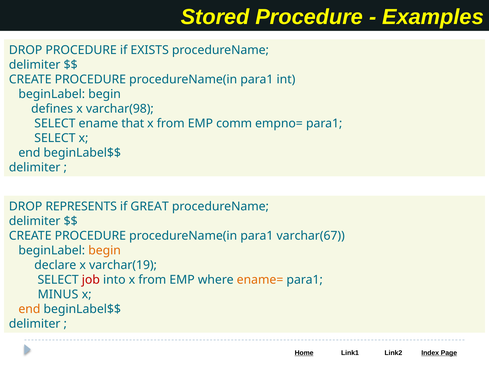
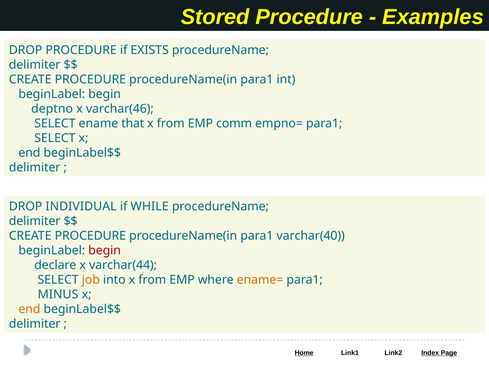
defines: defines -> deptno
varchar(98: varchar(98 -> varchar(46
REPRESENTS: REPRESENTS -> INDIVIDUAL
GREAT: GREAT -> WHILE
varchar(67: varchar(67 -> varchar(40
begin at (105, 250) colour: orange -> red
varchar(19: varchar(19 -> varchar(44
job colour: red -> orange
